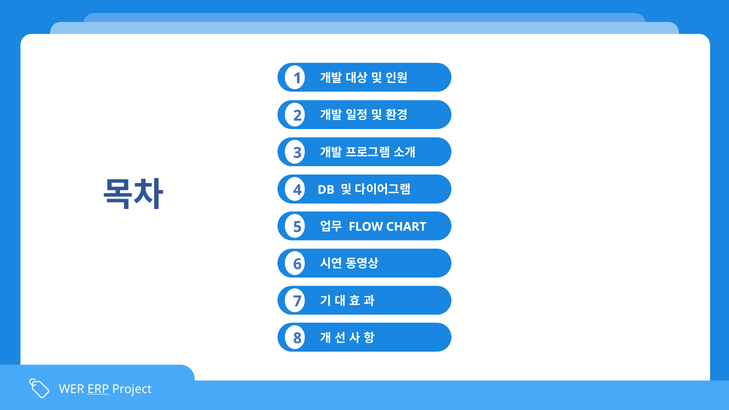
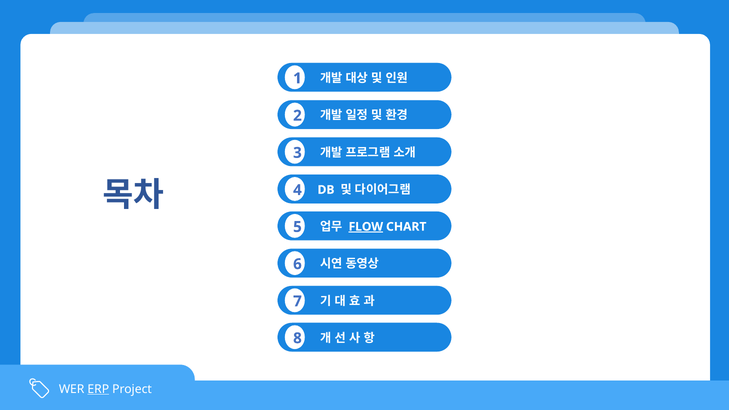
FLOW underline: none -> present
